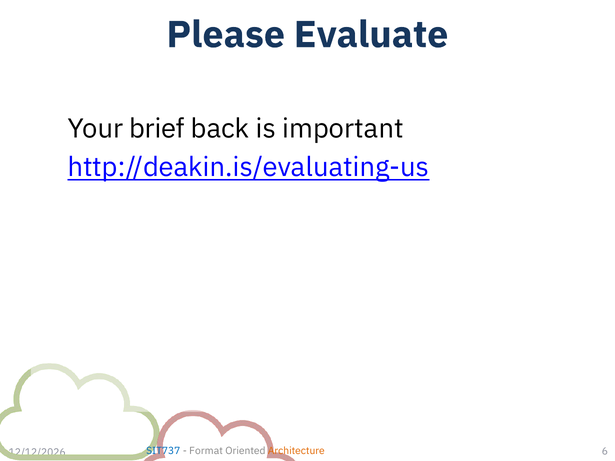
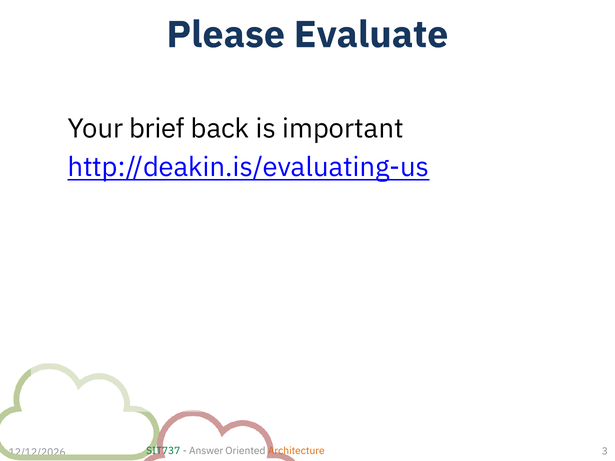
SIT737 colour: blue -> green
Format: Format -> Answer
6: 6 -> 3
